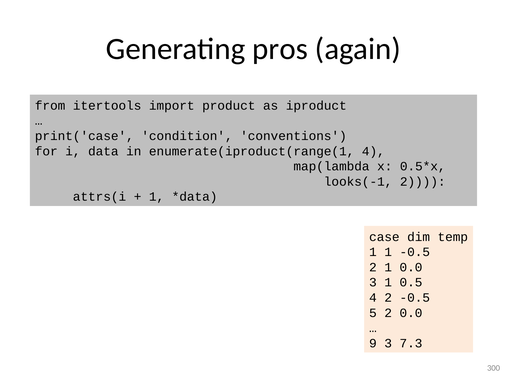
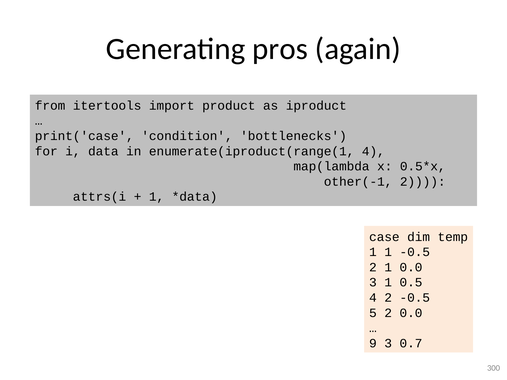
conventions: conventions -> bottlenecks
looks(-1: looks(-1 -> other(-1
7.3: 7.3 -> 0.7
